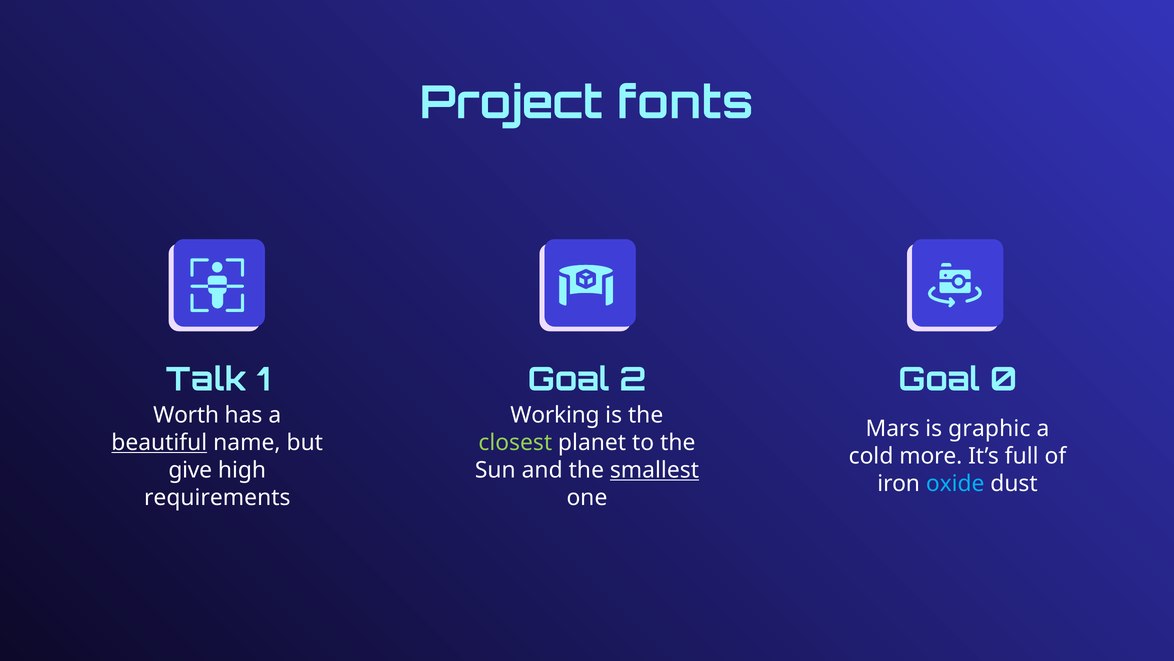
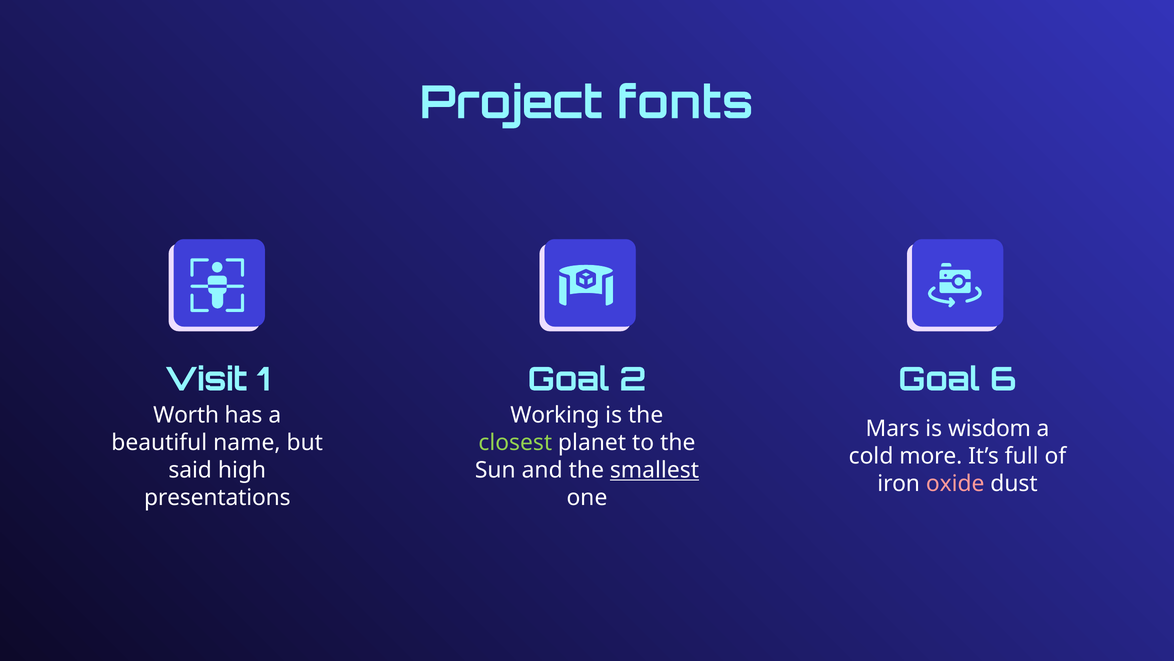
Talk: Talk -> Visit
0: 0 -> 6
graphic: graphic -> wisdom
beautiful underline: present -> none
give: give -> said
oxide colour: light blue -> pink
requirements: requirements -> presentations
